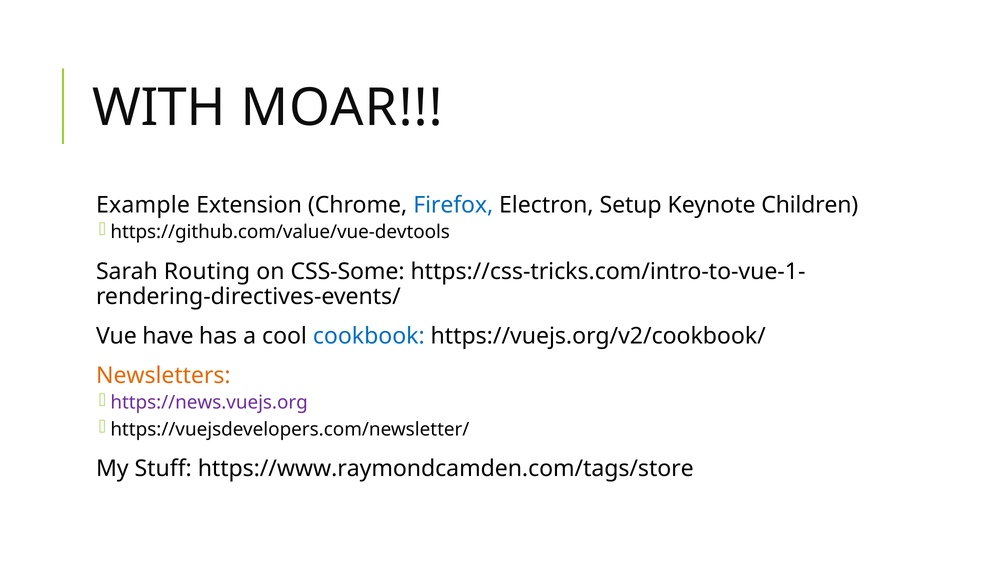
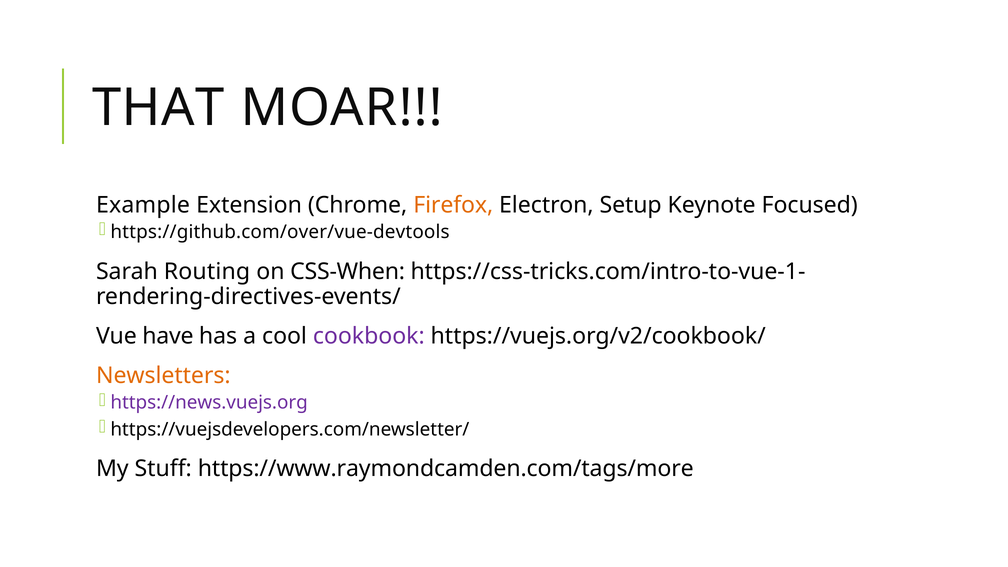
WITH: WITH -> THAT
Firefox colour: blue -> orange
Children: Children -> Focused
https://github.com/value/vue-devtools: https://github.com/value/vue-devtools -> https://github.com/over/vue-devtools
CSS-Some: CSS-Some -> CSS-When
cookbook colour: blue -> purple
https://www.raymondcamden.com/tags/store: https://www.raymondcamden.com/tags/store -> https://www.raymondcamden.com/tags/more
